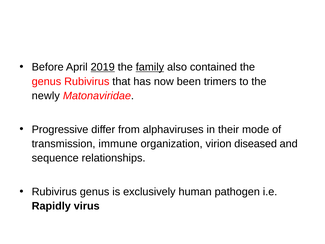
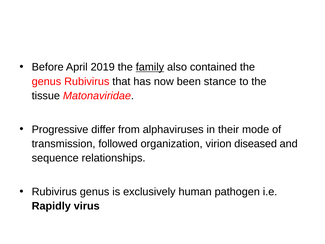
2019 underline: present -> none
trimers: trimers -> stance
newly: newly -> tissue
immune: immune -> followed
